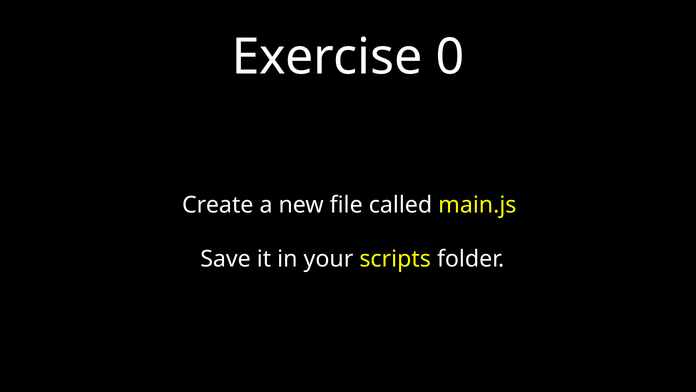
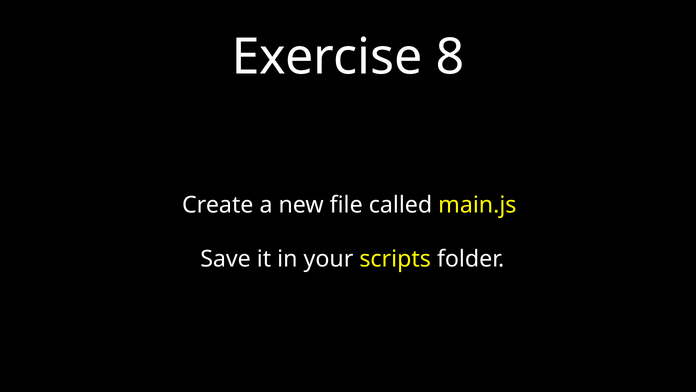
0: 0 -> 8
